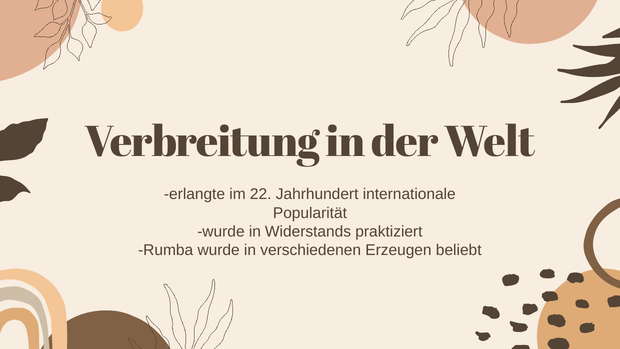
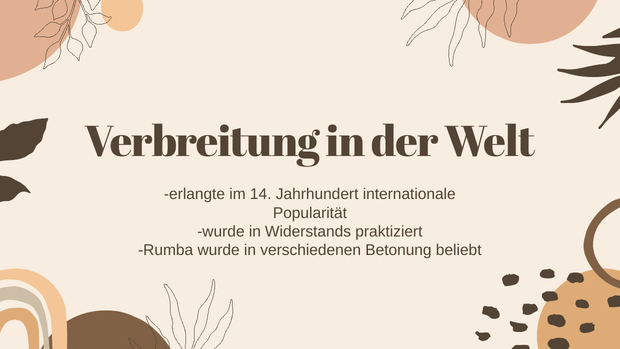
22: 22 -> 14
Erzeugen: Erzeugen -> Betonung
